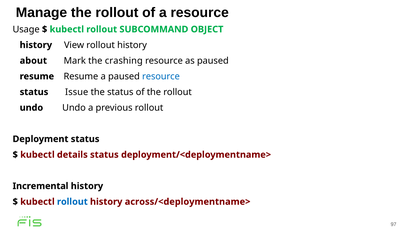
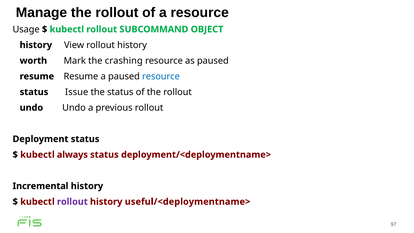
about: about -> worth
details: details -> always
rollout at (72, 202) colour: blue -> purple
across/<deploymentname>: across/<deploymentname> -> useful/<deploymentname>
